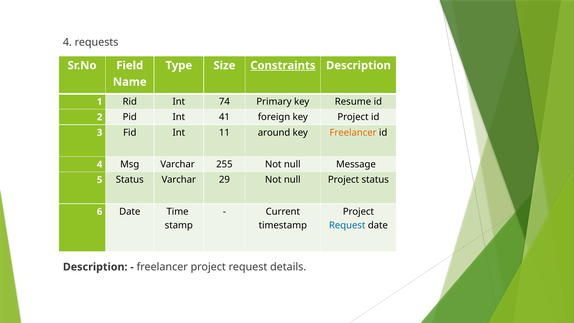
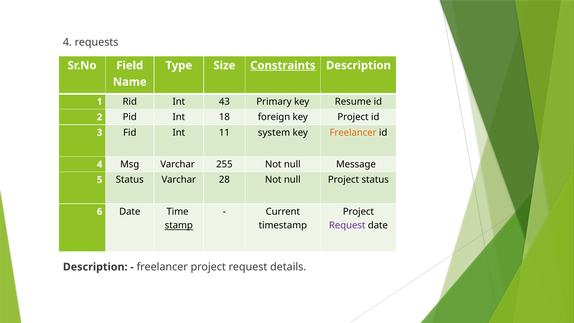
74: 74 -> 43
41: 41 -> 18
around: around -> system
29: 29 -> 28
stamp underline: none -> present
Request at (347, 225) colour: blue -> purple
